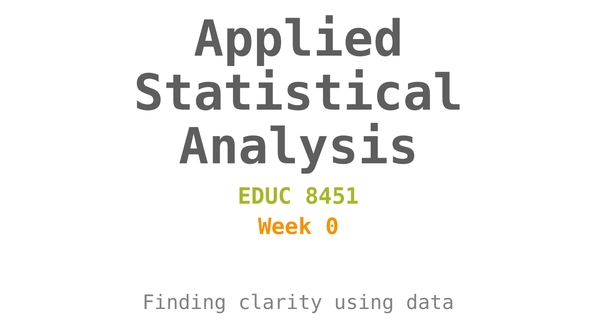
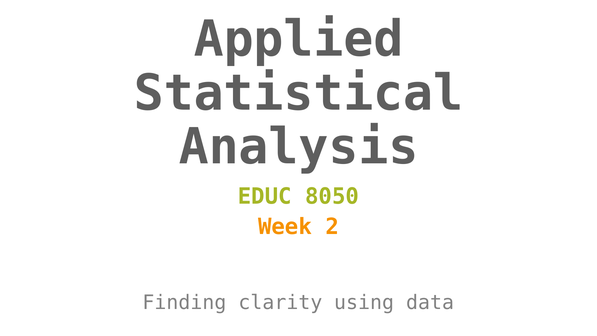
8451: 8451 -> 8050
0: 0 -> 2
